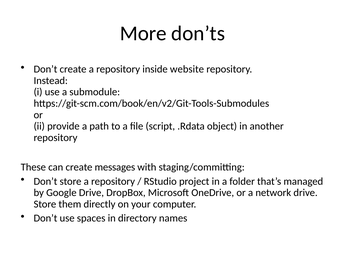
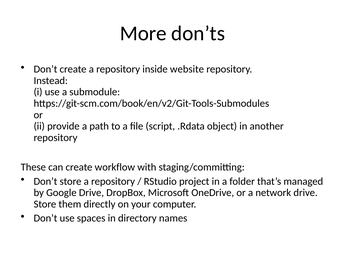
messages: messages -> workflow
